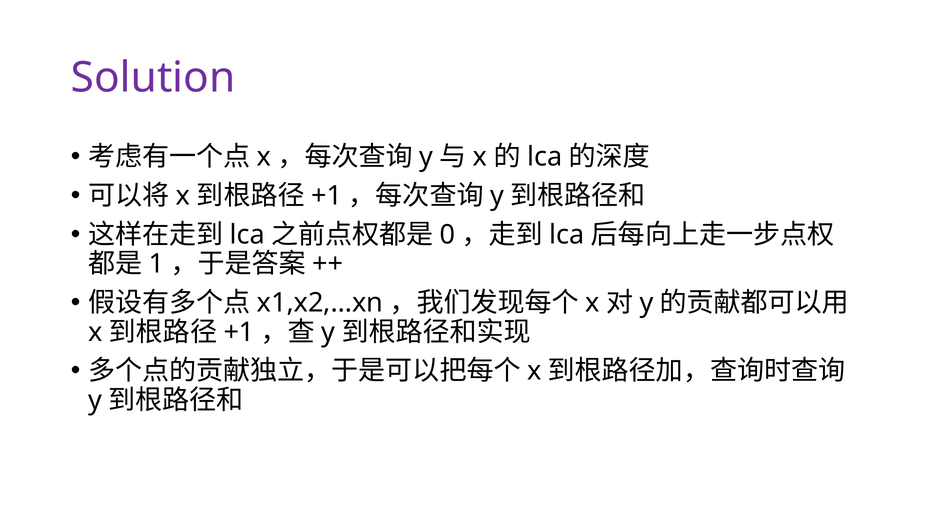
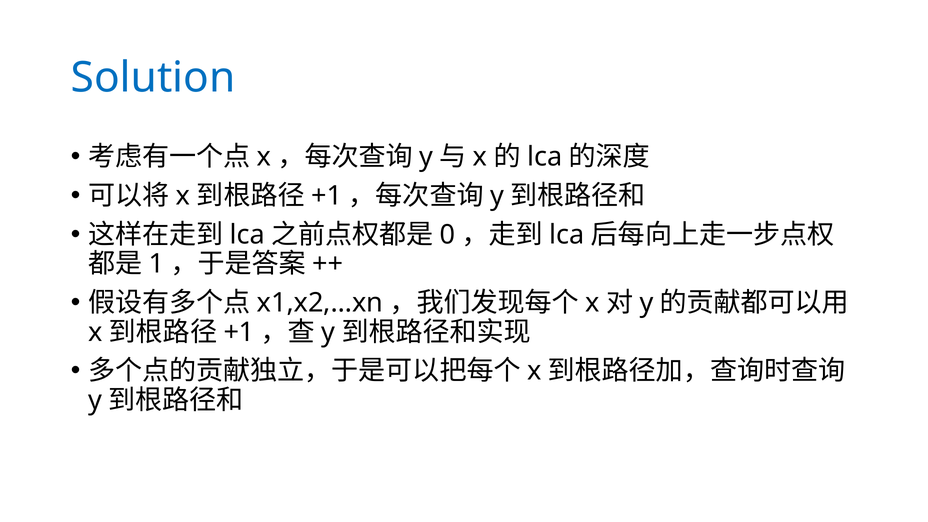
Solution colour: purple -> blue
